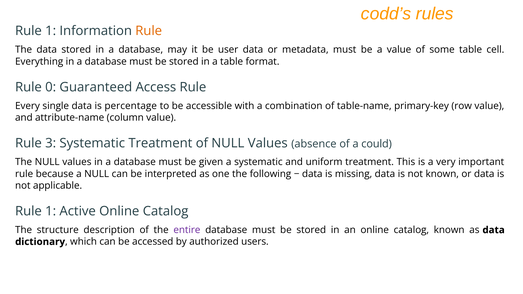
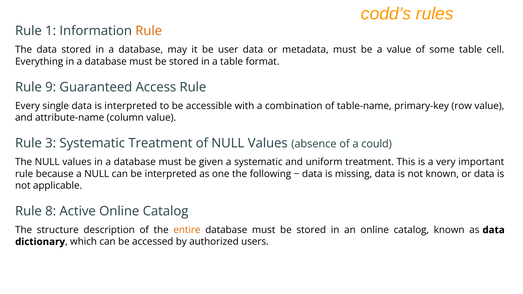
0: 0 -> 9
is percentage: percentage -> interpreted
1 at (51, 211): 1 -> 8
entire colour: purple -> orange
